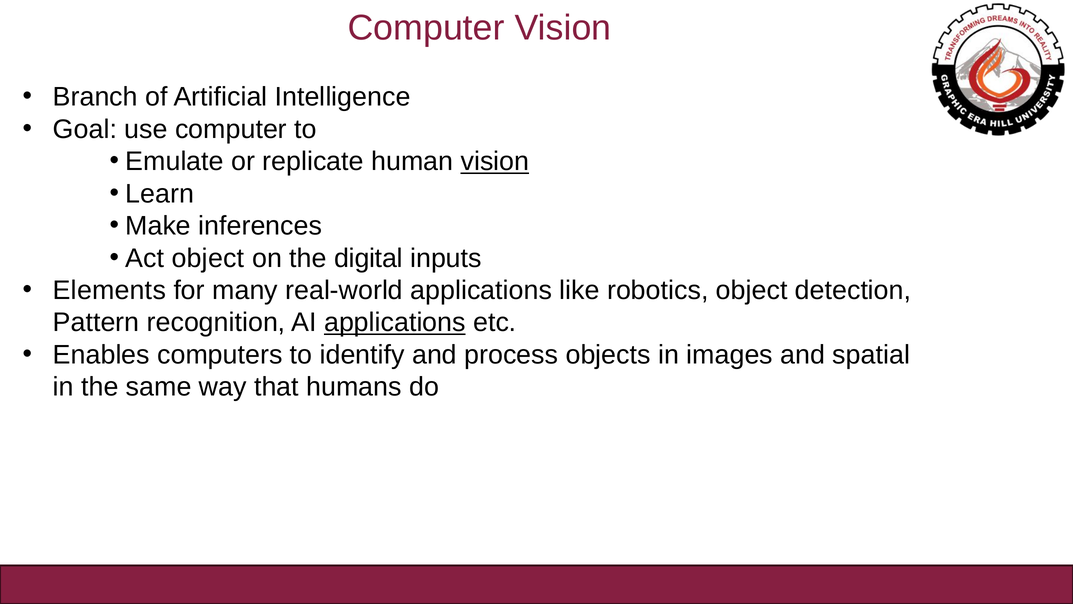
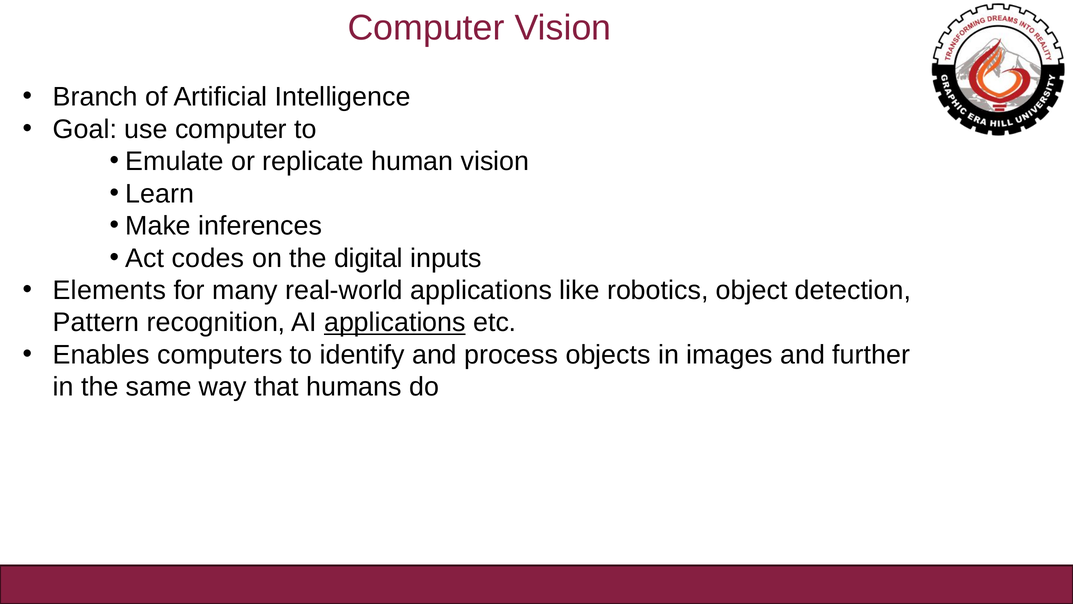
vision at (495, 161) underline: present -> none
Act object: object -> codes
spatial: spatial -> further
